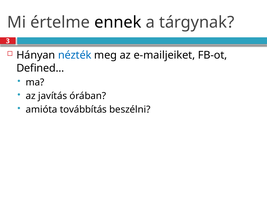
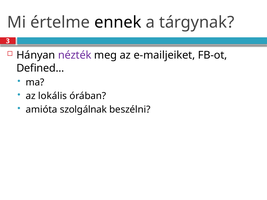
nézték colour: blue -> purple
javítás: javítás -> lokális
továbbítás: továbbítás -> szolgálnak
